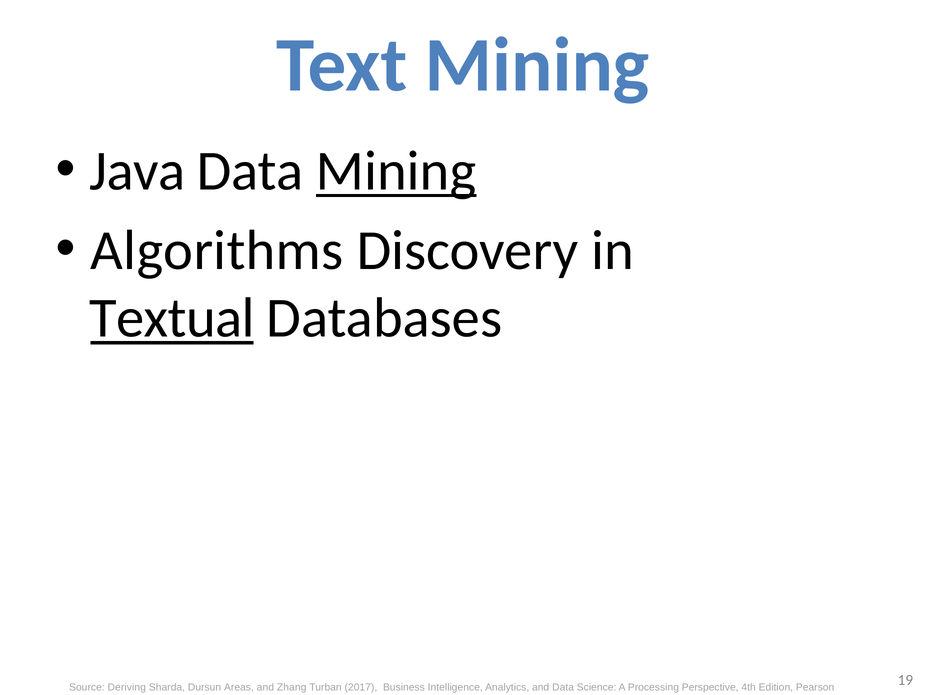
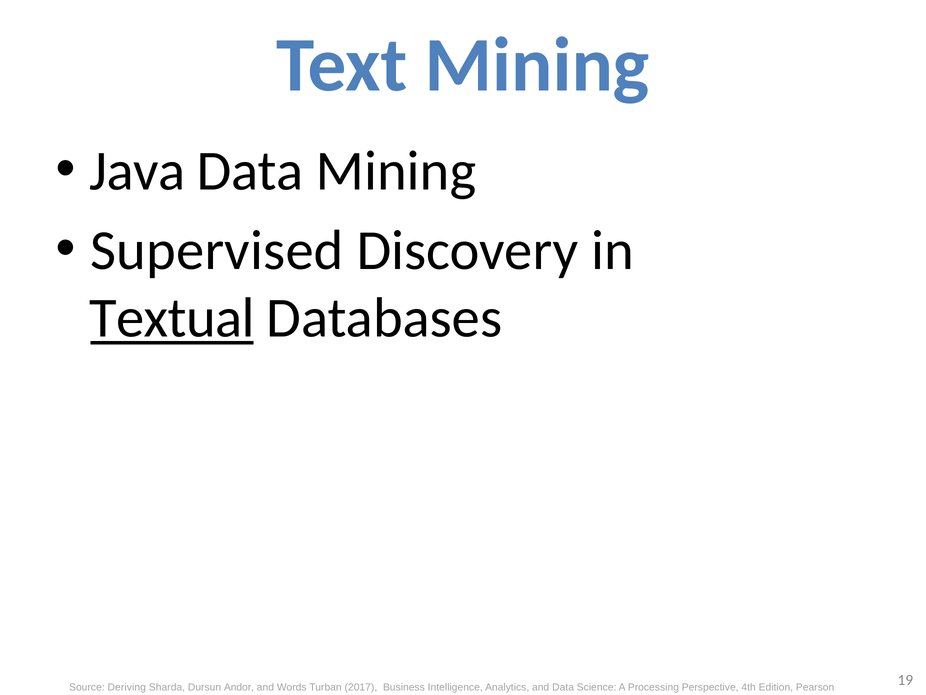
Mining at (396, 171) underline: present -> none
Algorithms: Algorithms -> Supervised
Areas: Areas -> Andor
Zhang: Zhang -> Words
